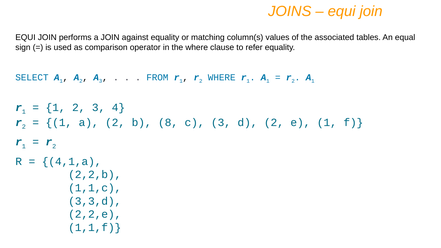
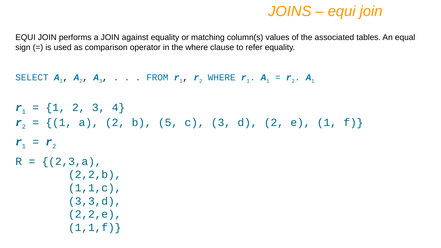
8: 8 -> 5
4,1,a: 4,1,a -> 2,3,a
